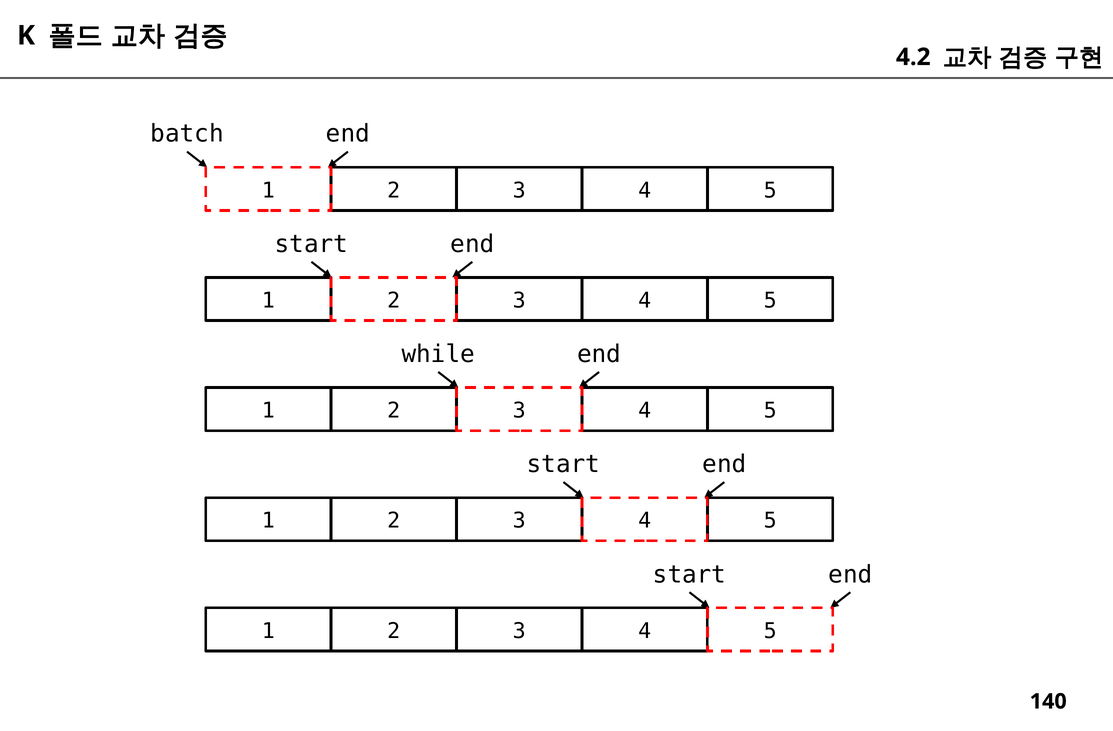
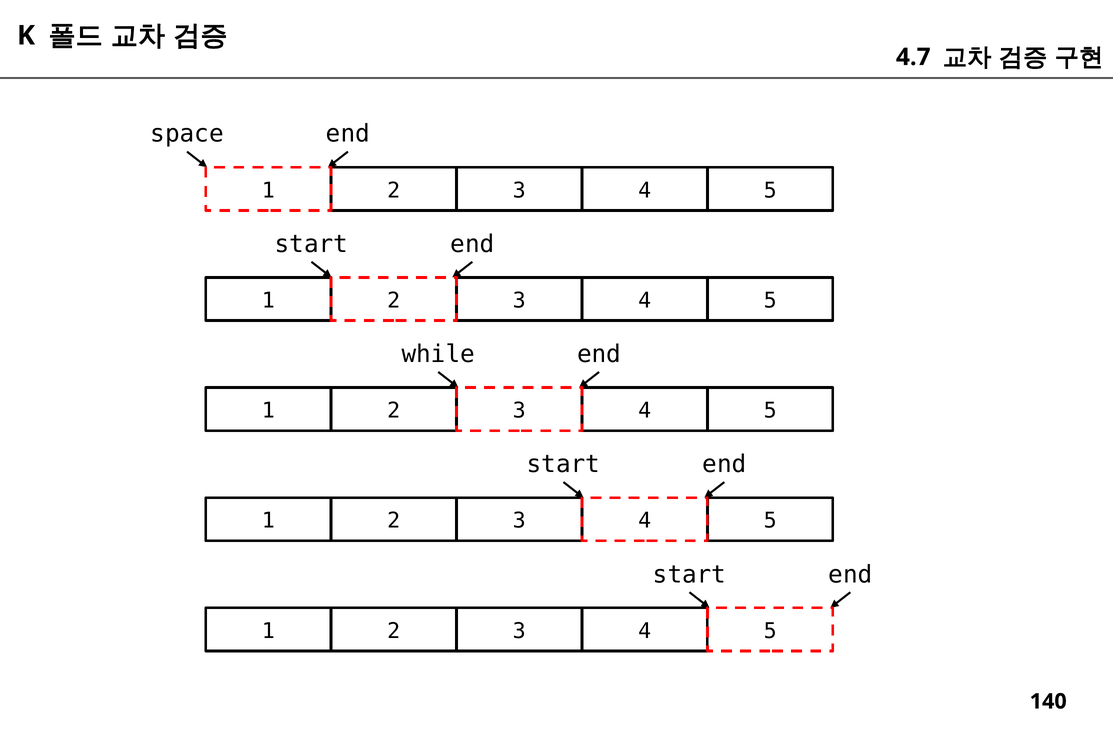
4.2: 4.2 -> 4.7
batch: batch -> space
